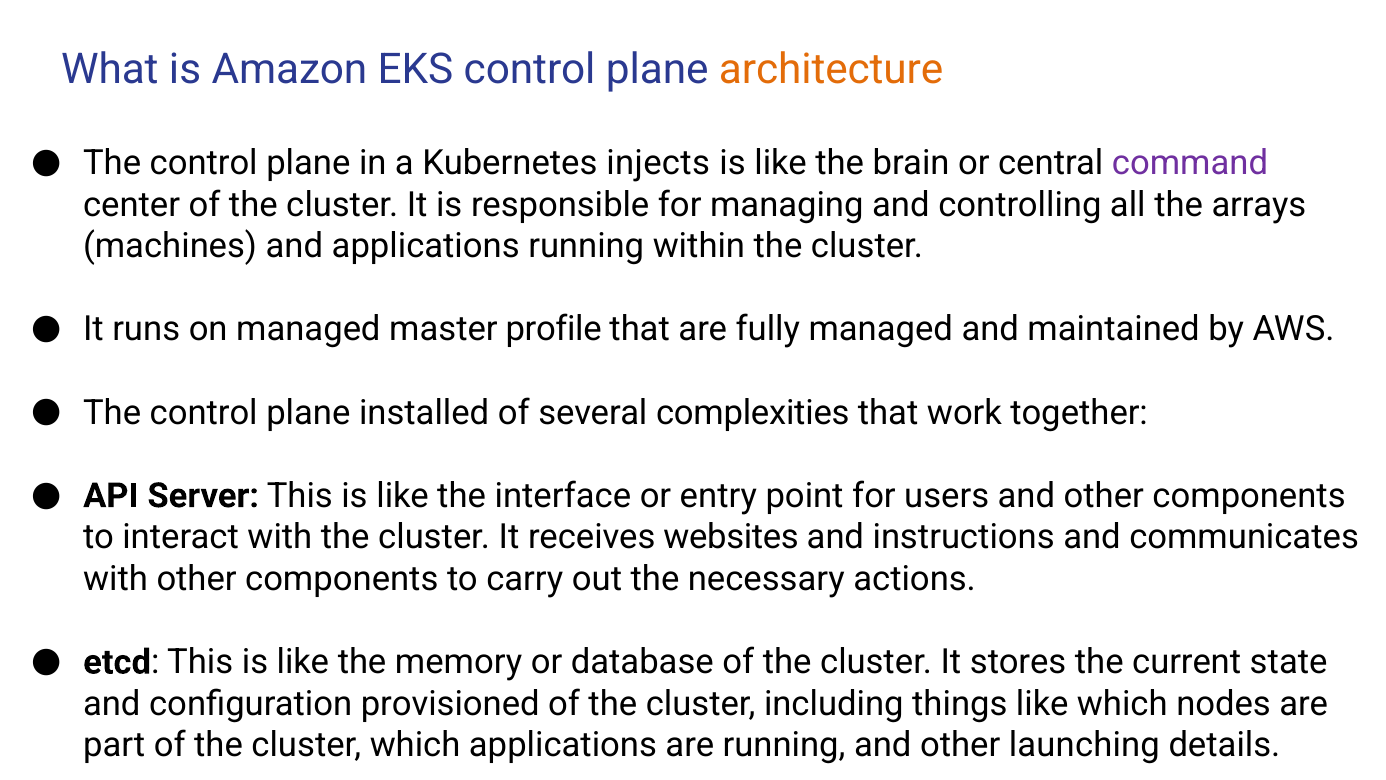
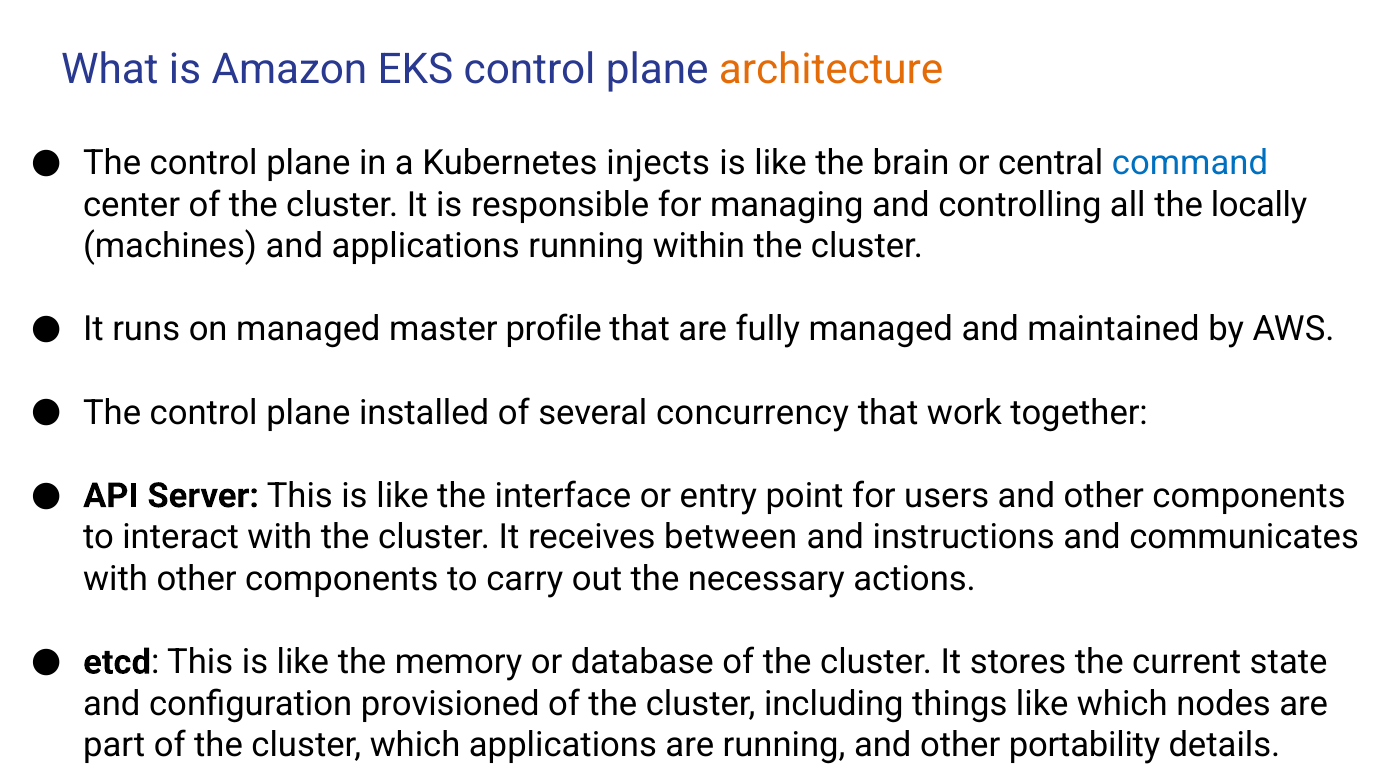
command colour: purple -> blue
arrays: arrays -> locally
complexities: complexities -> concurrency
websites: websites -> between
launching: launching -> portability
